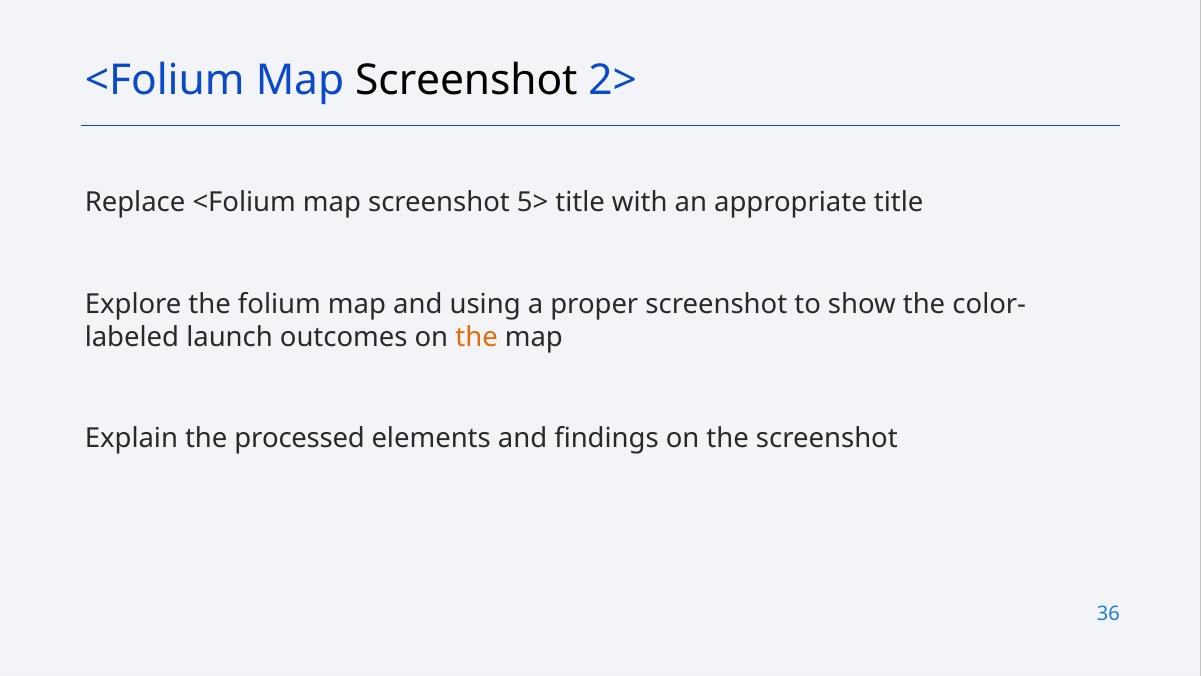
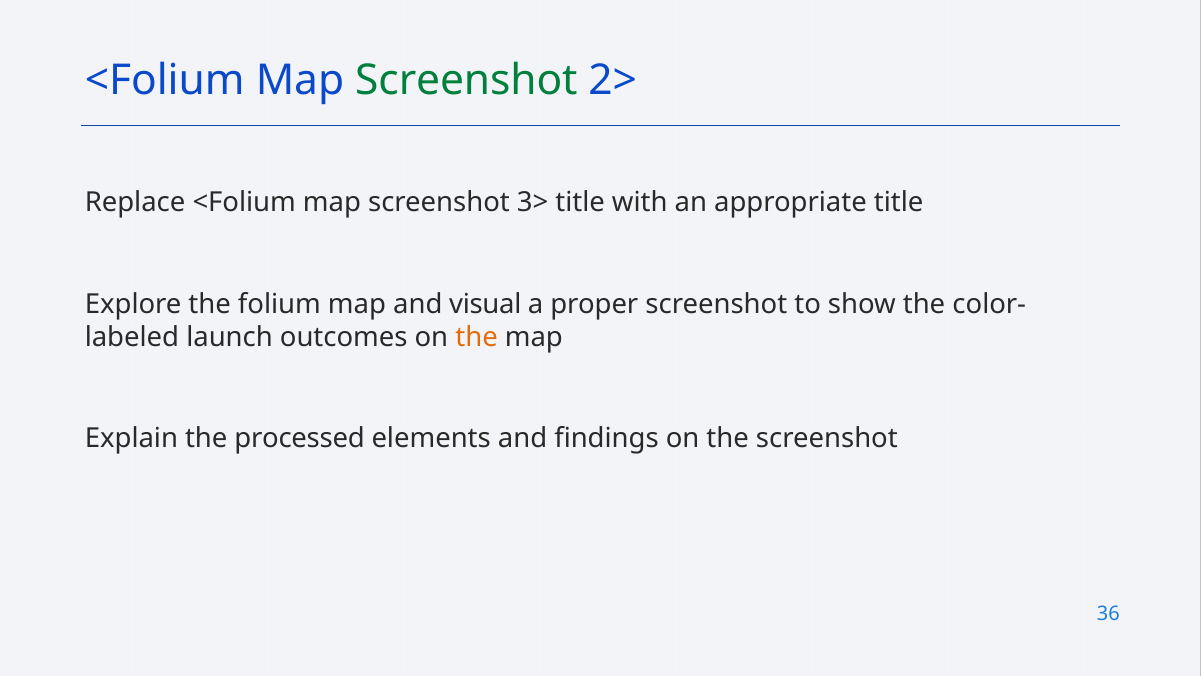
Screenshot at (466, 80) colour: black -> green
5>: 5> -> 3>
using: using -> visual
